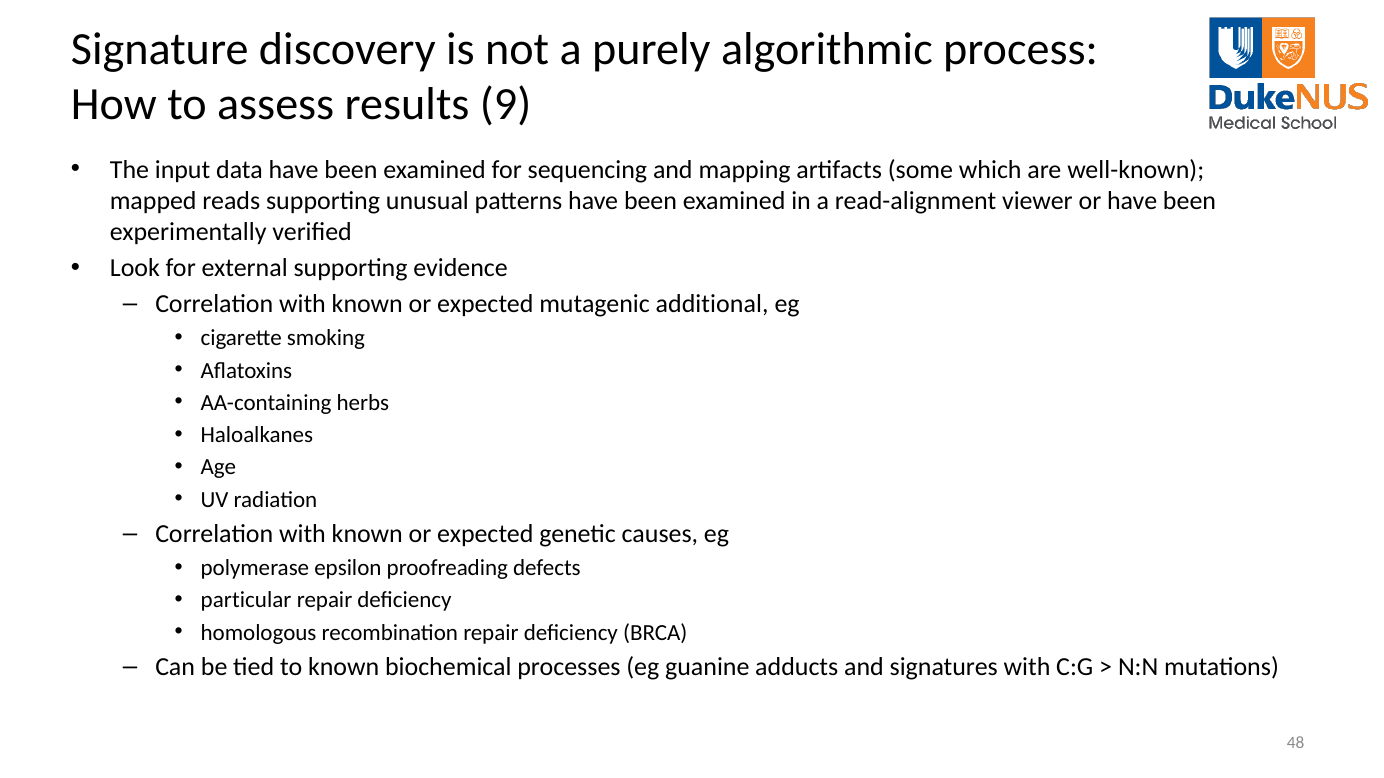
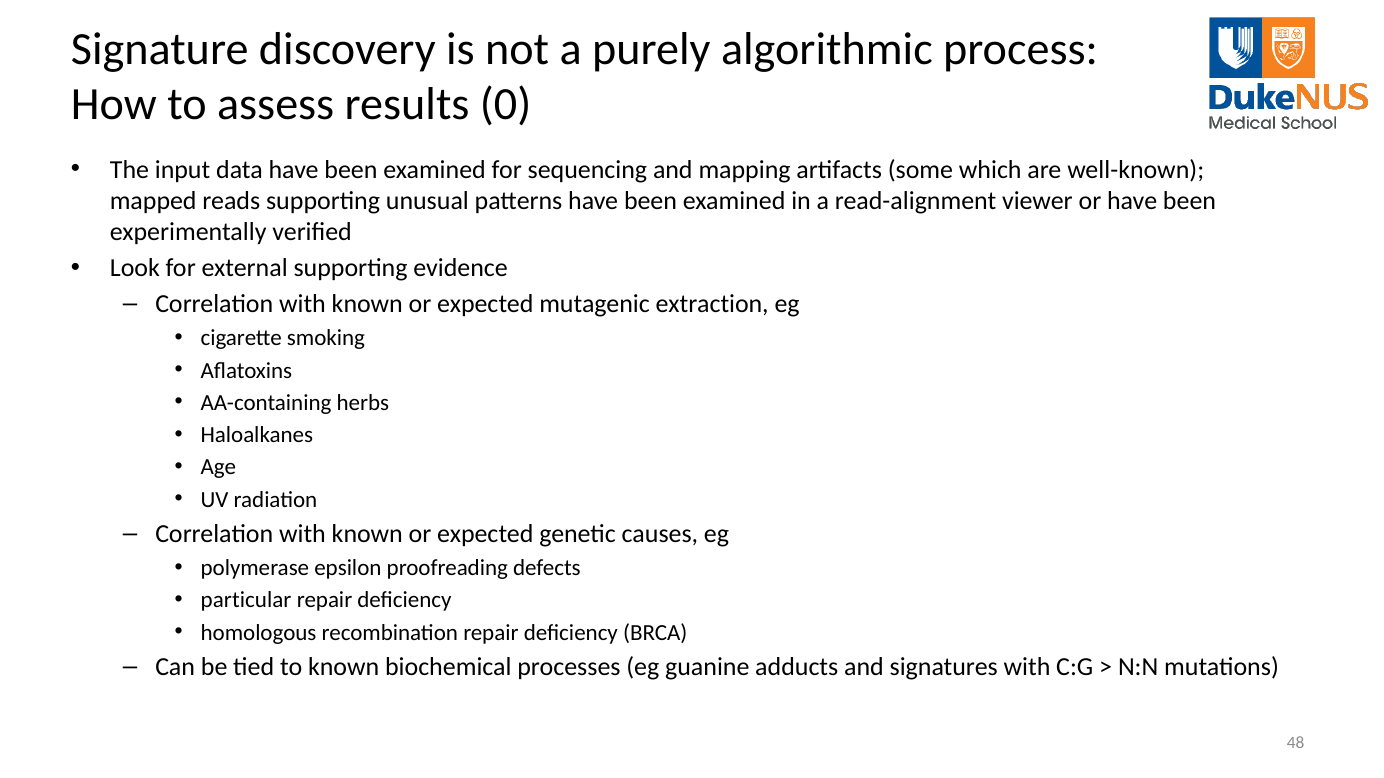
9: 9 -> 0
additional: additional -> extraction
